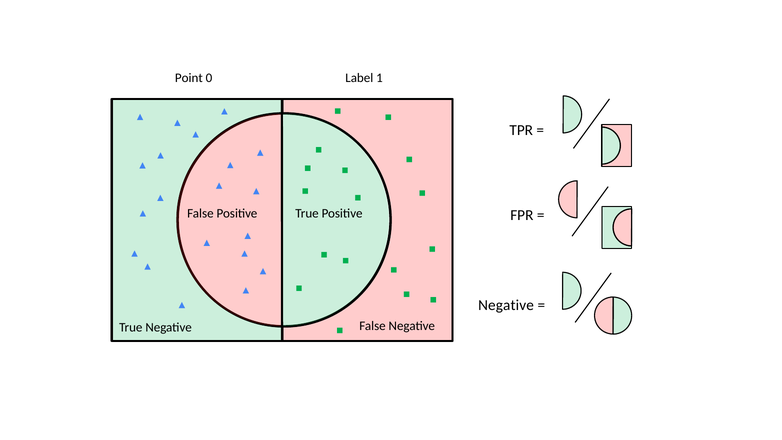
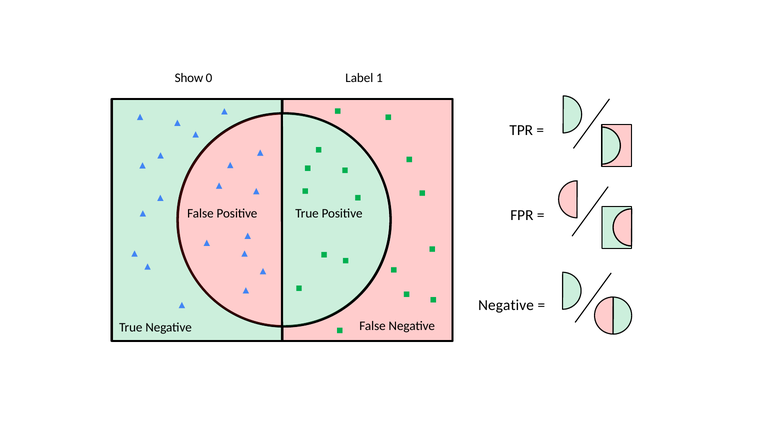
Point: Point -> Show
